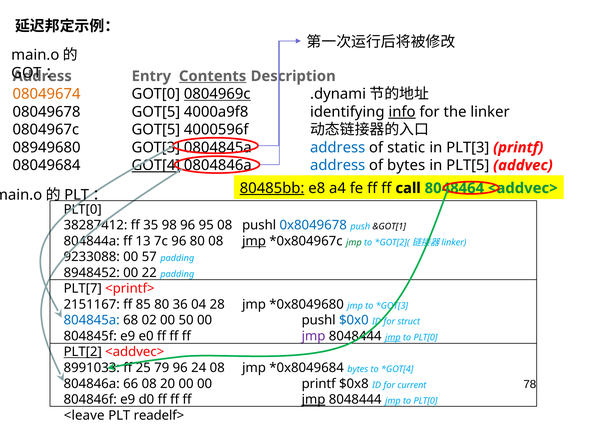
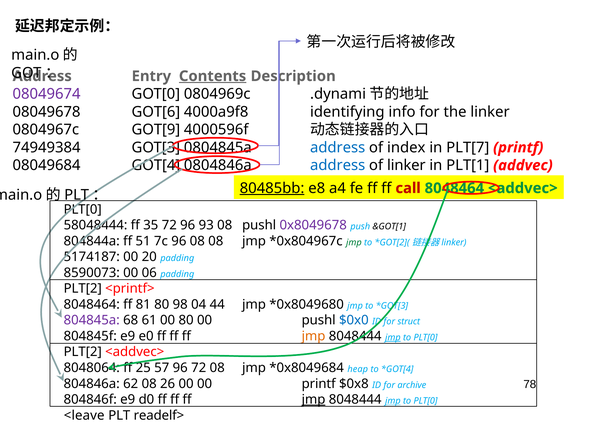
08049674 colour: orange -> purple
0804969c underline: present -> none
08049678 GOT[5: GOT[5 -> GOT[6
info underline: present -> none
0804967c GOT[5: GOT[5 -> GOT[9
08949680: 08949680 -> 74949384
static: static -> index
PLT[3: PLT[3 -> PLT[7
GOT[4 underline: present -> none
of bytes: bytes -> linker
PLT[5: PLT[5 -> PLT[1
call colour: black -> red
38287412: 38287412 -> 58048444
35 98: 98 -> 72
95: 95 -> 93
0x8049678 colour: blue -> purple
13: 13 -> 51
96 80: 80 -> 08
jmp at (254, 241) underline: present -> none
9233088: 9233088 -> 5174187
57: 57 -> 20
8948452: 8948452 -> 8590073
22: 22 -> 06
PLT[7 at (83, 289): PLT[7 -> PLT[2
2151167 at (92, 305): 2151167 -> 8048464
85: 85 -> 81
36: 36 -> 98
28: 28 -> 44
804845a colour: blue -> purple
02: 02 -> 61
00 50: 50 -> 80
jmp at (314, 336) colour: purple -> orange
PLT[2 at (83, 352) underline: present -> none
8991033: 8991033 -> 8048064
79: 79 -> 57
96 24: 24 -> 72
bytes at (358, 369): bytes -> heap
66: 66 -> 62
20: 20 -> 26
current: current -> archive
